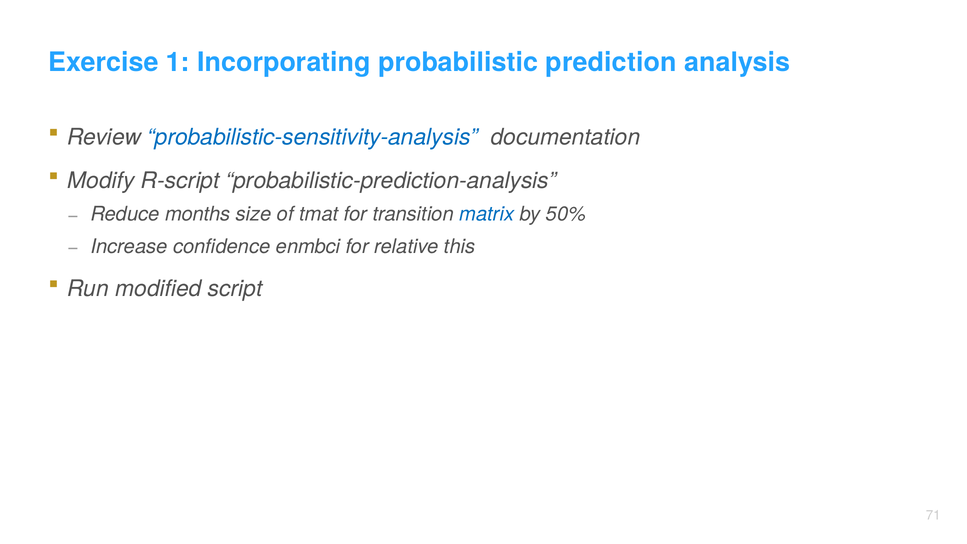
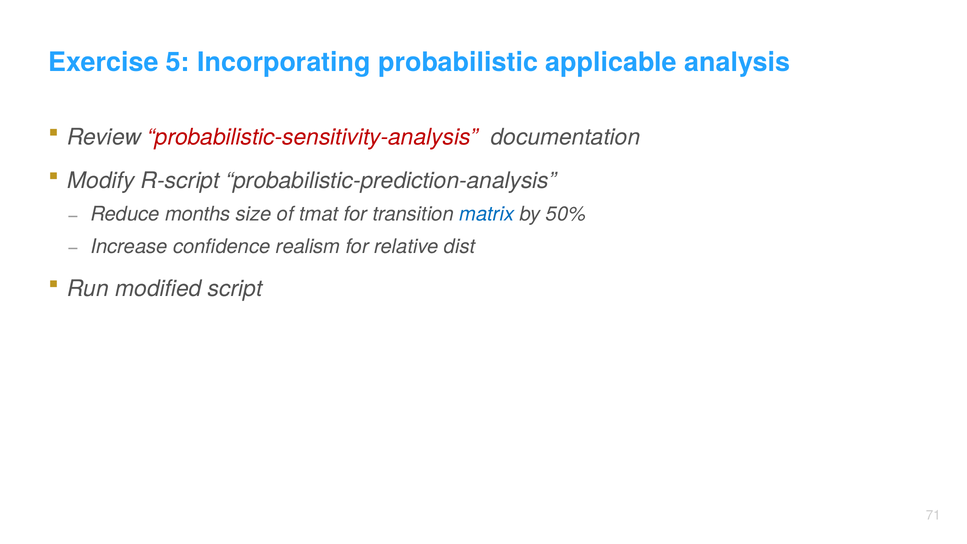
1: 1 -> 5
prediction: prediction -> applicable
probabilistic-sensitivity-analysis colour: blue -> red
enmbci: enmbci -> realism
this: this -> dist
